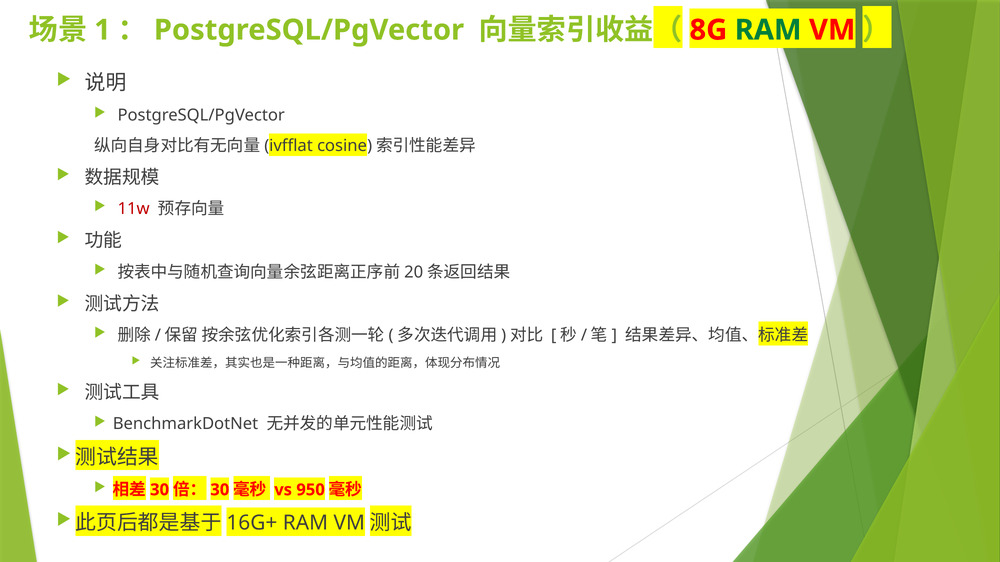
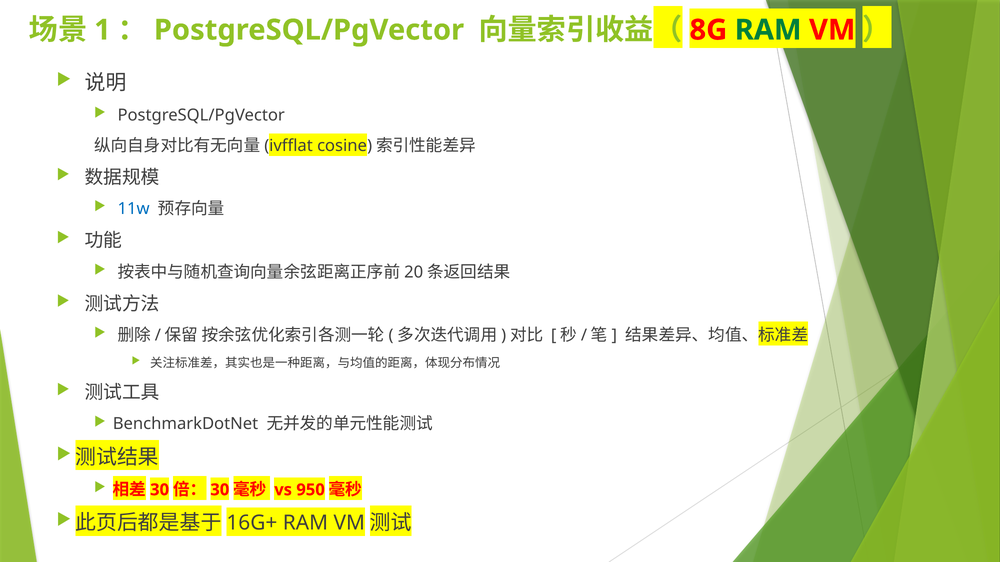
11w colour: red -> blue
